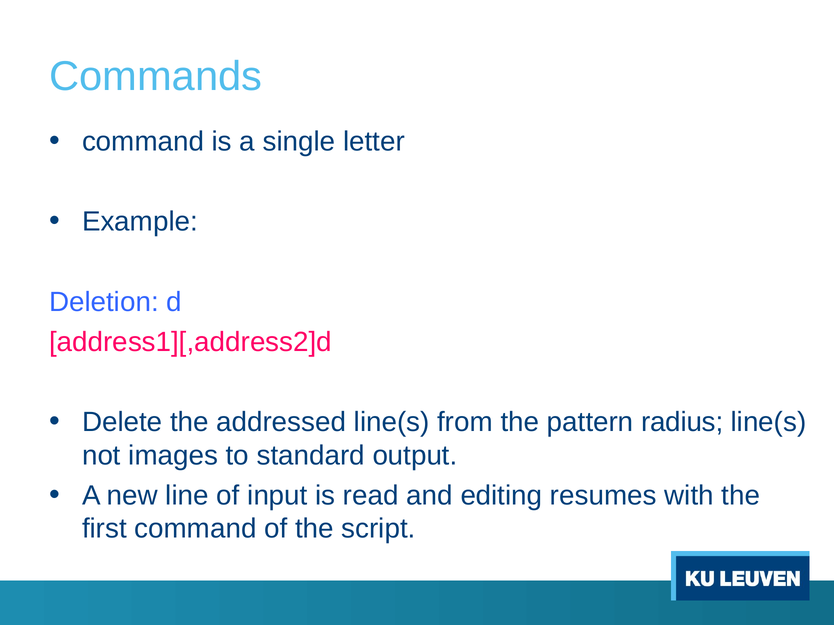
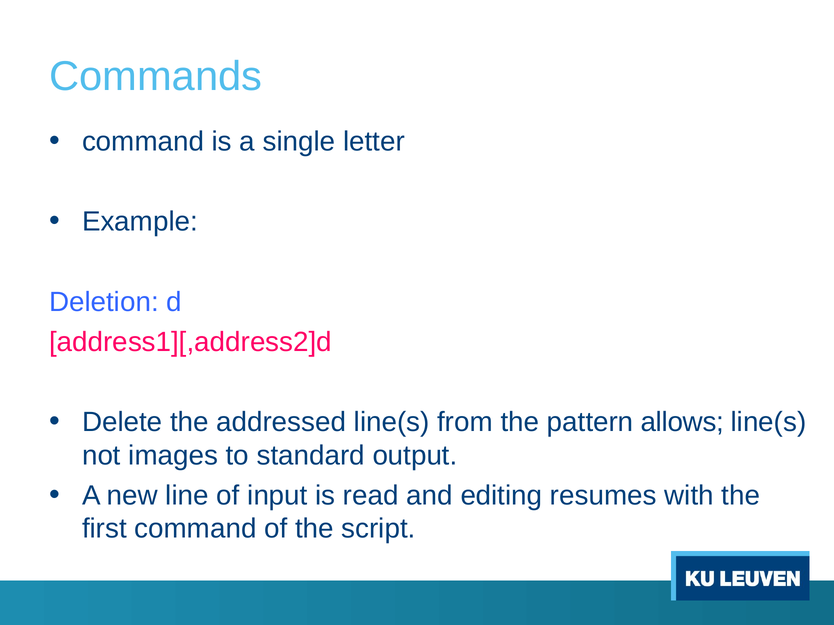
radius: radius -> allows
